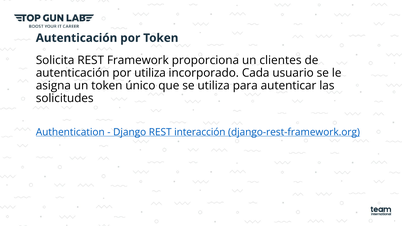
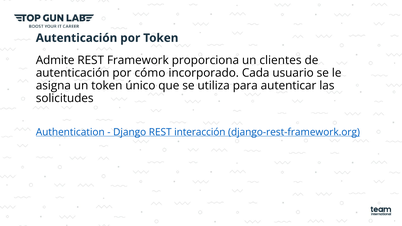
Solicita: Solicita -> Admite
por utiliza: utiliza -> cómo
